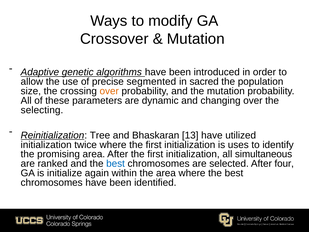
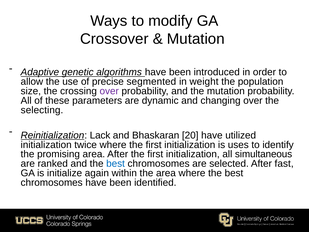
sacred: sacred -> weight
over at (109, 91) colour: orange -> purple
Tree: Tree -> Lack
13: 13 -> 20
four: four -> fast
